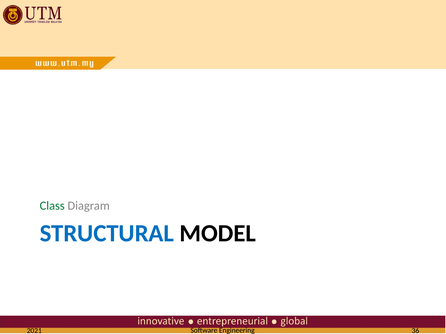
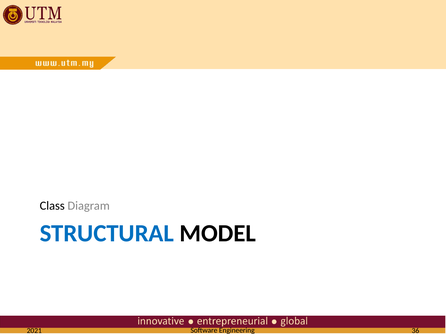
Class colour: green -> black
